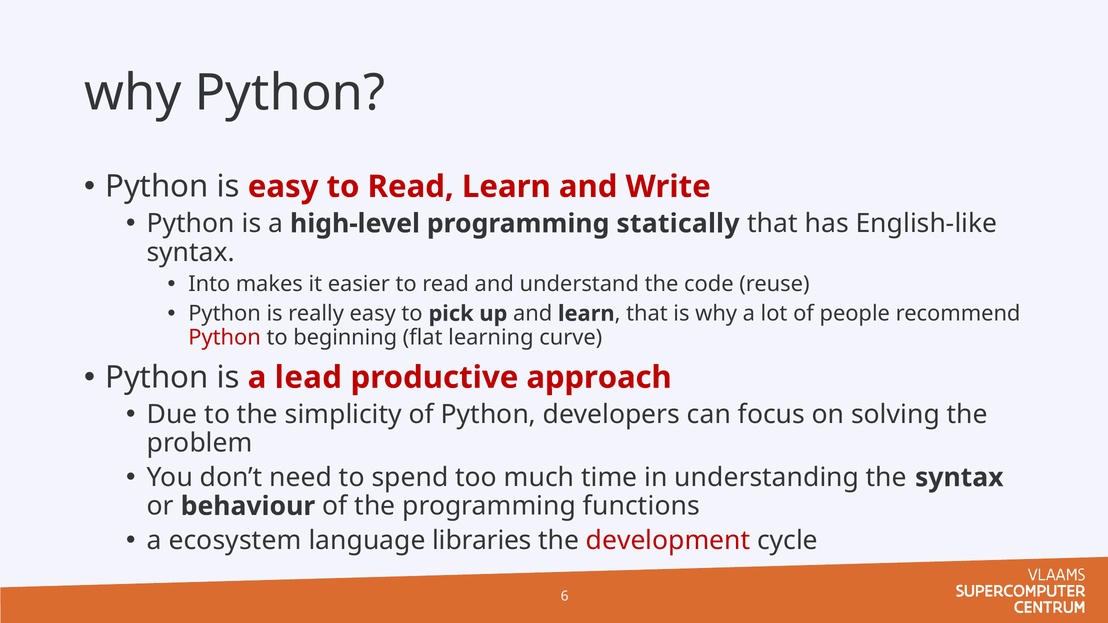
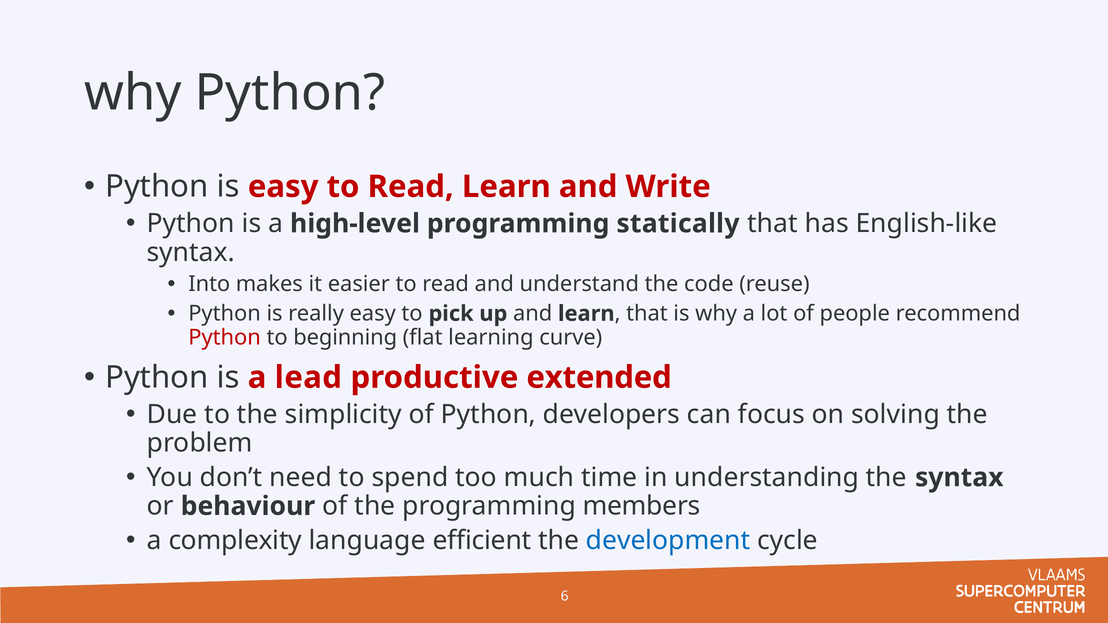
approach: approach -> extended
functions: functions -> members
ecosystem: ecosystem -> complexity
libraries: libraries -> efficient
development colour: red -> blue
